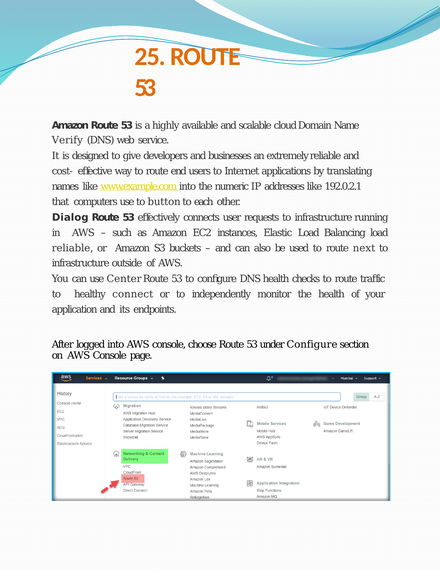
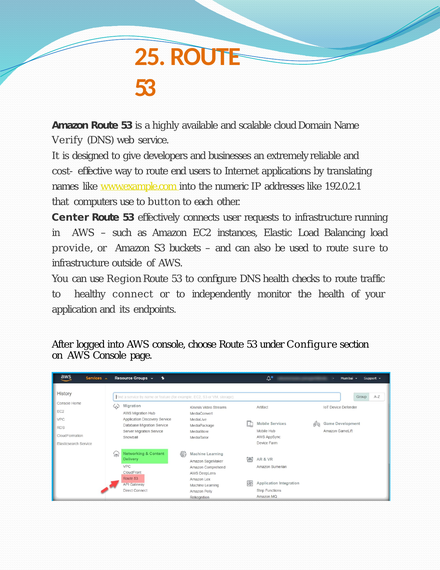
Dialog: Dialog -> Center
reliable at (73, 248): reliable -> provide
next: next -> sure
Center: Center -> Region
